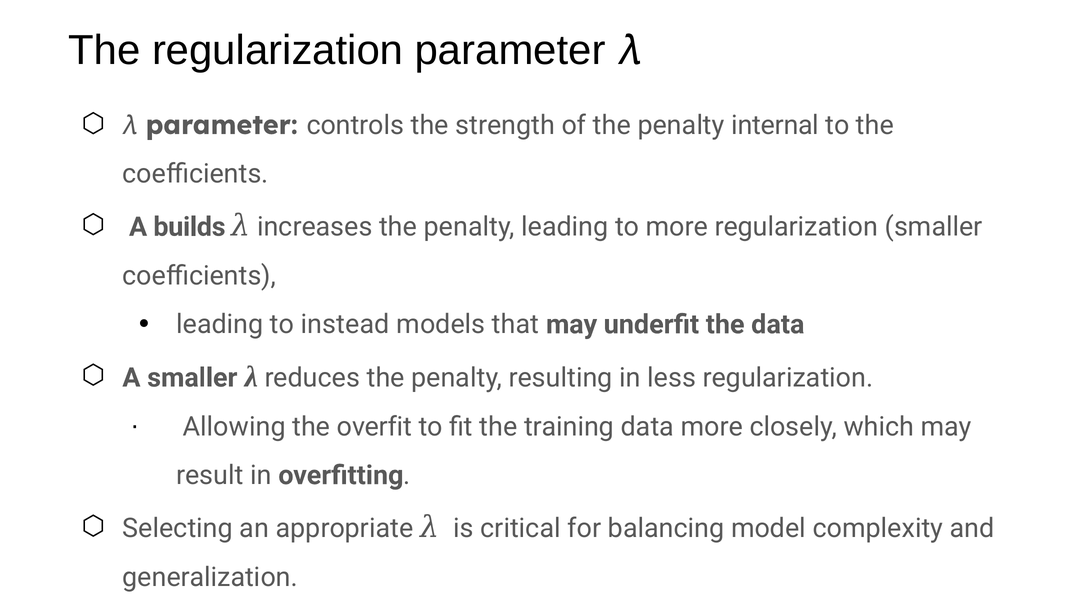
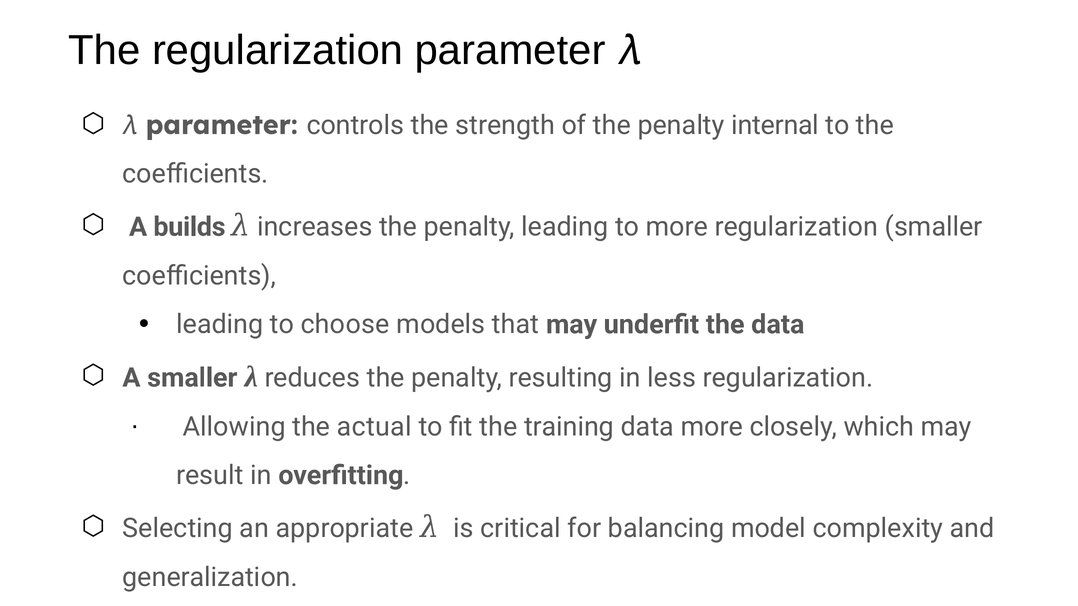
instead: instead -> choose
overfit: overfit -> actual
